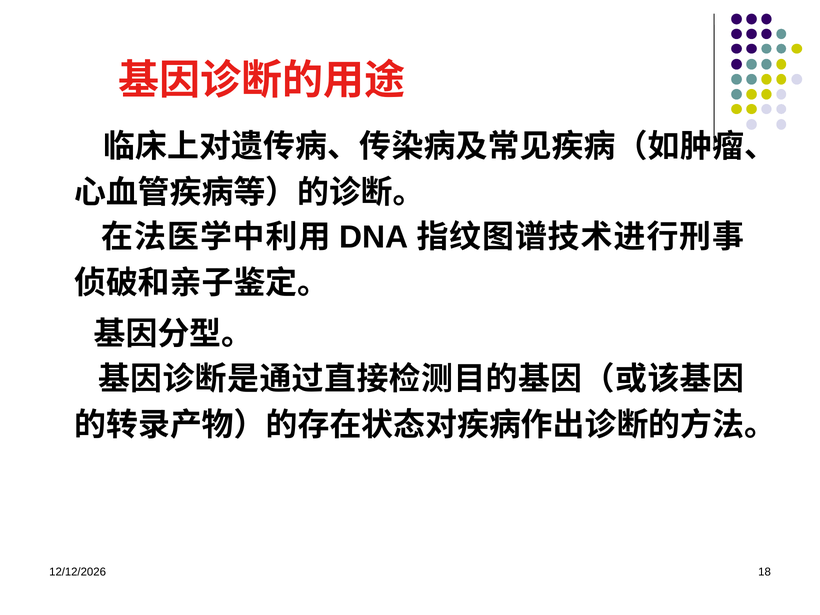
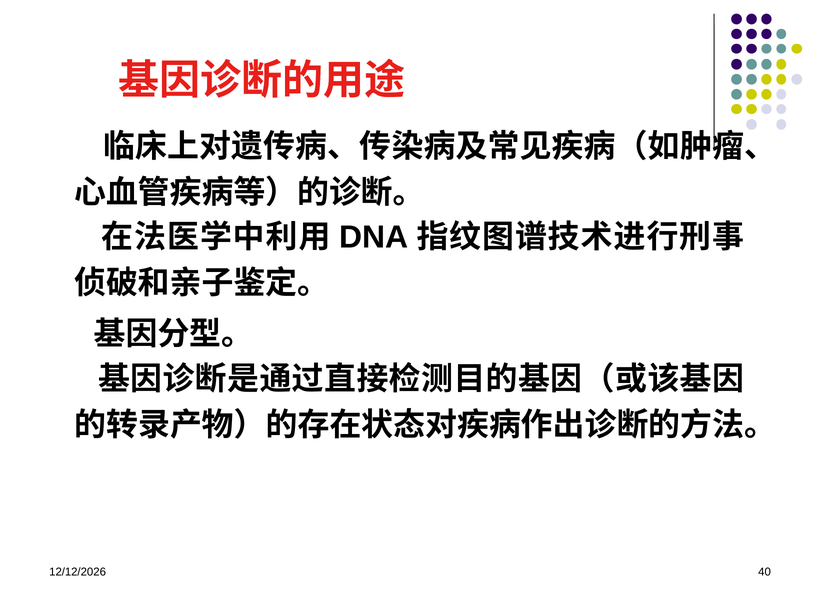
18: 18 -> 40
